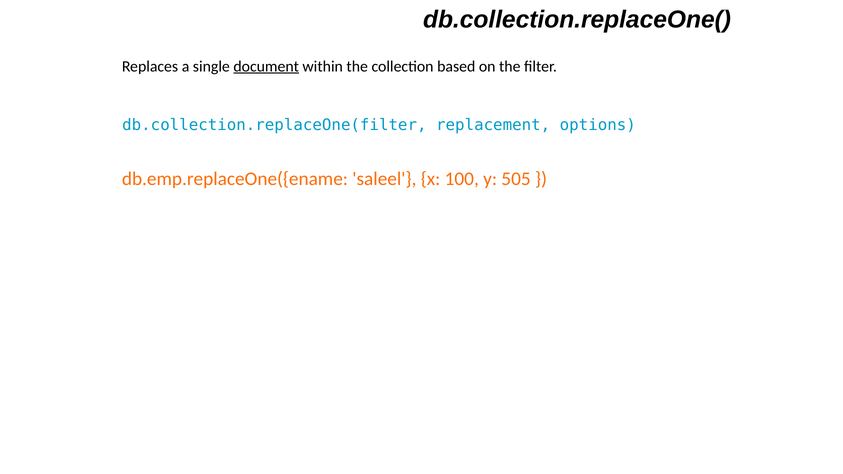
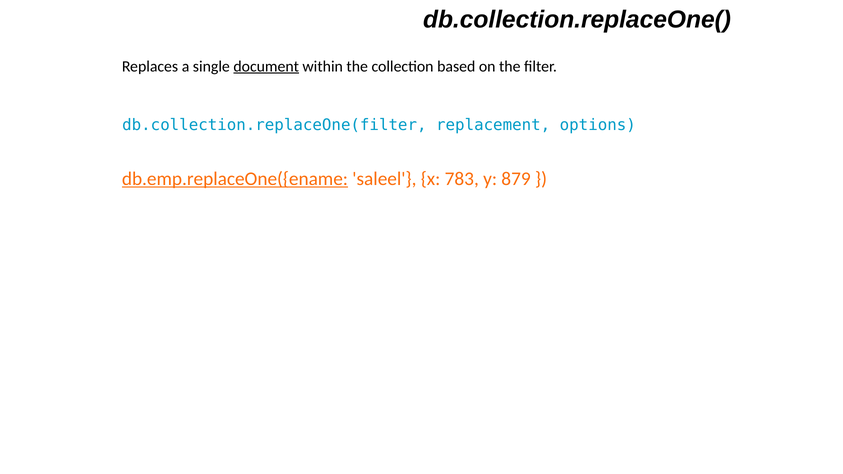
db.emp.replaceOne({ename underline: none -> present
100: 100 -> 783
505: 505 -> 879
